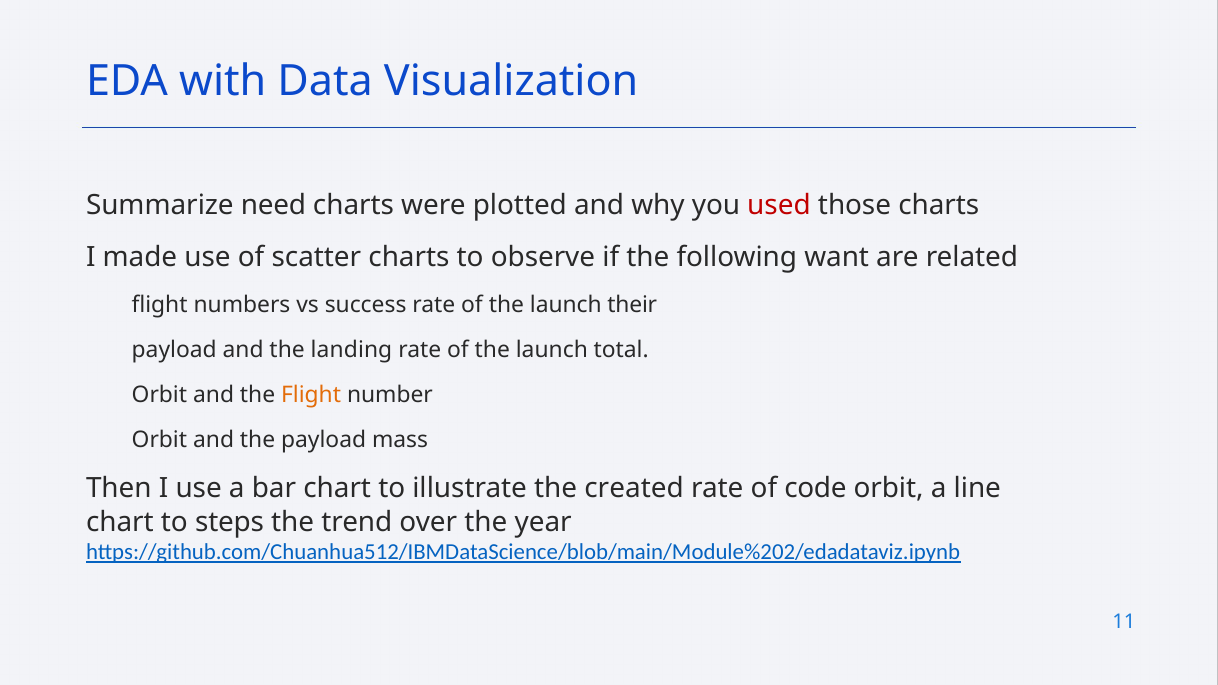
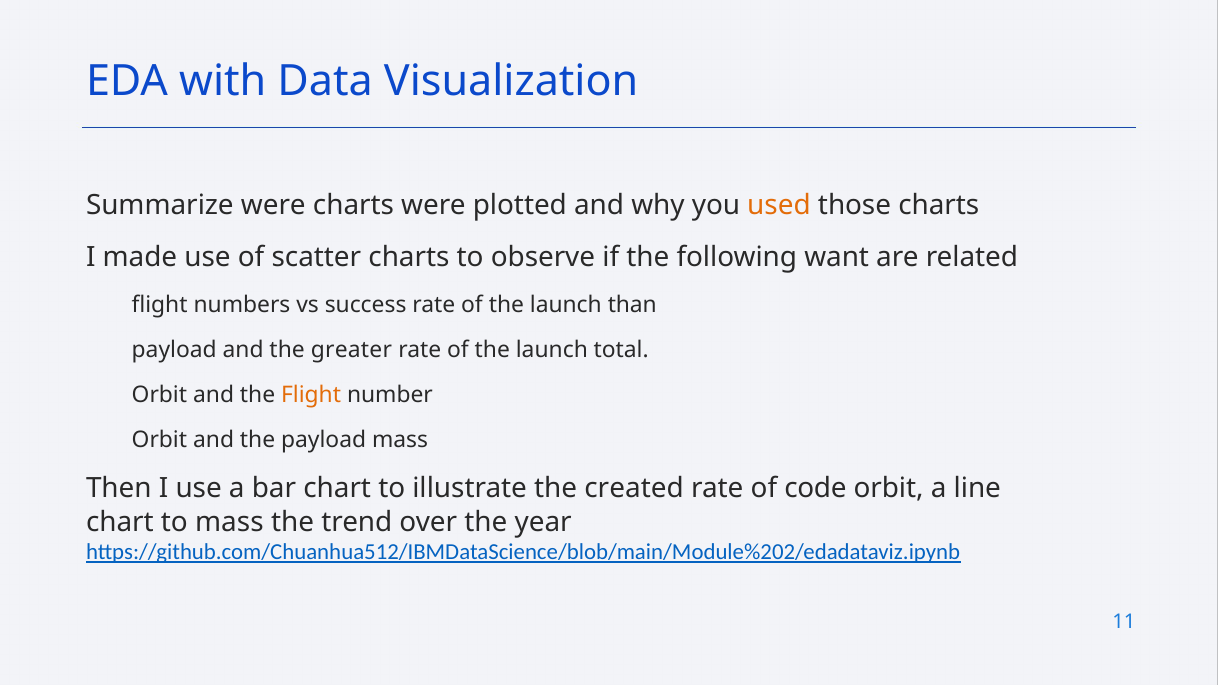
Summarize need: need -> were
used colour: red -> orange
their: their -> than
landing: landing -> greater
to steps: steps -> mass
